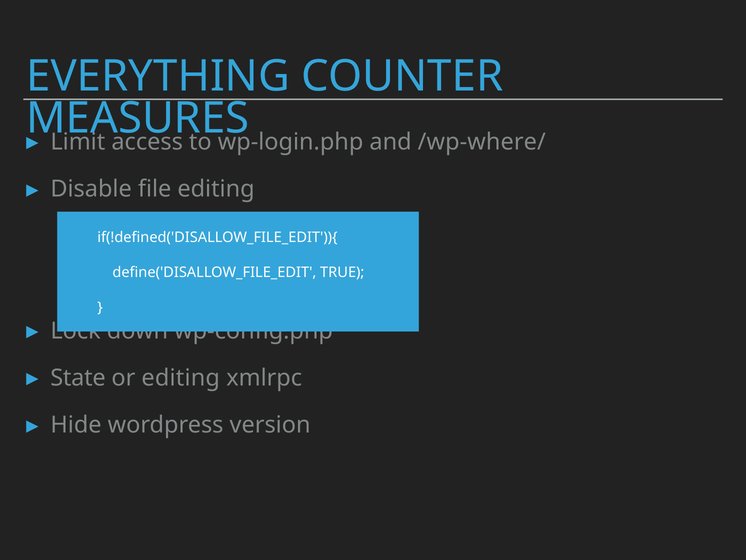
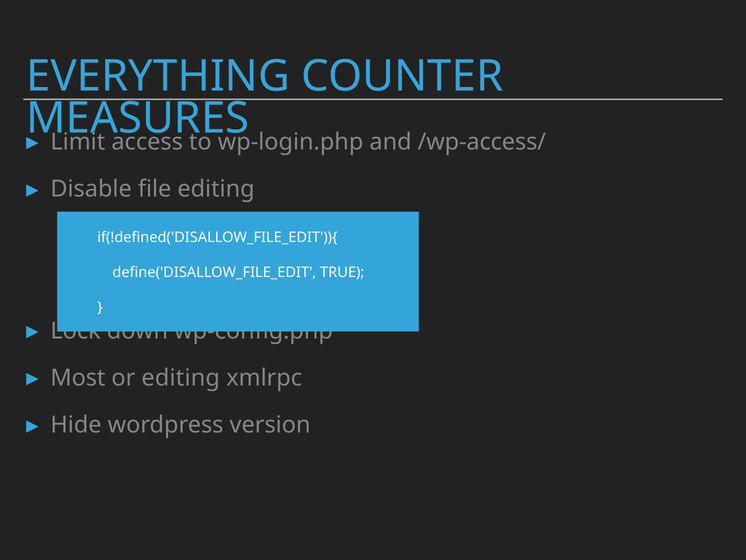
/wp-where/: /wp-where/ -> /wp-access/
State: State -> Most
